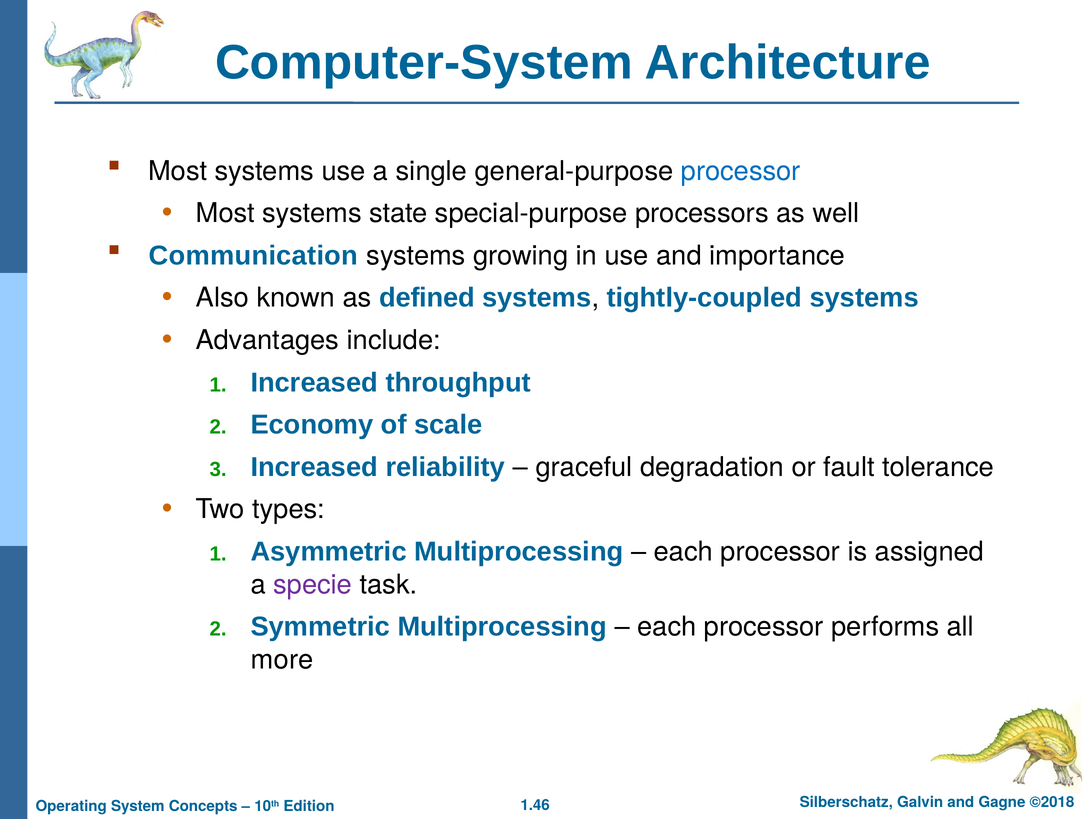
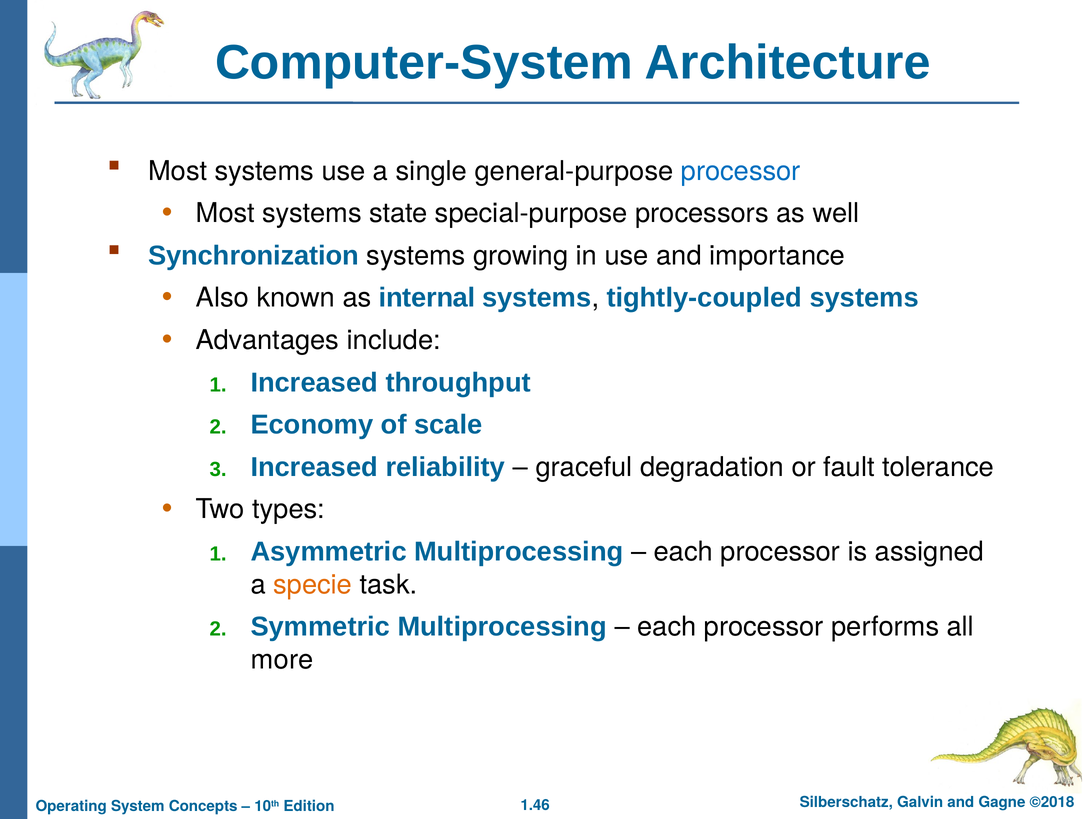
Communication: Communication -> Synchronization
defined: defined -> internal
specie colour: purple -> orange
